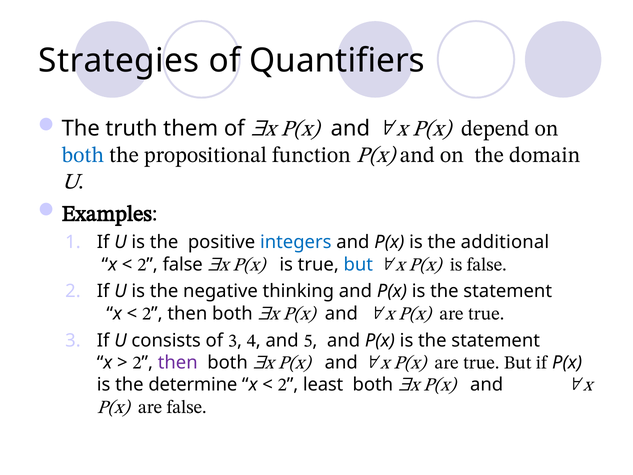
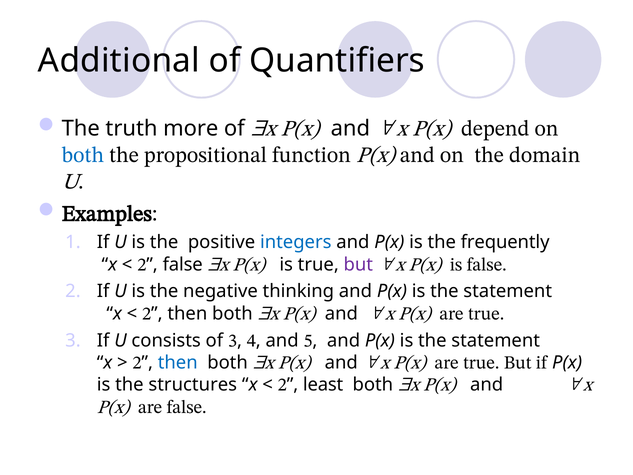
Strategies: Strategies -> Additional
them: them -> more
additional: additional -> frequently
but at (358, 264) colour: blue -> purple
then at (178, 362) colour: purple -> blue
determine: determine -> structures
